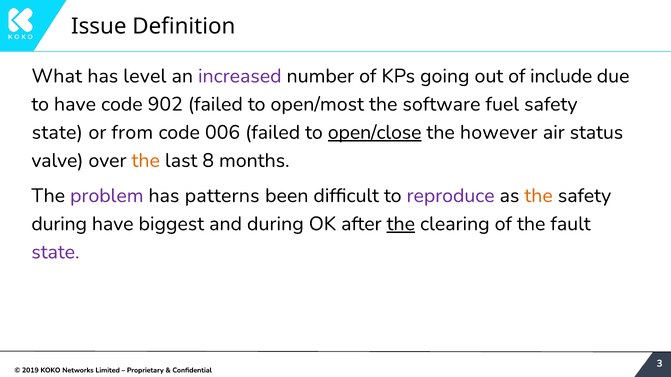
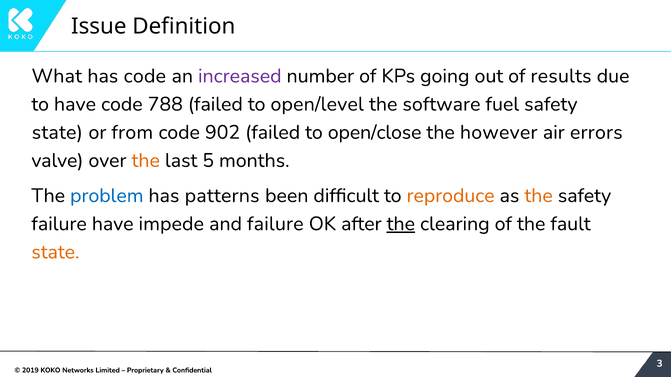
has level: level -> code
include: include -> results
902: 902 -> 788
open/most: open/most -> open/level
006: 006 -> 902
open/close underline: present -> none
status: status -> errors
8: 8 -> 5
problem colour: purple -> blue
reproduce colour: purple -> orange
during at (59, 224): during -> failure
biggest: biggest -> impede
and during: during -> failure
state at (55, 252) colour: purple -> orange
